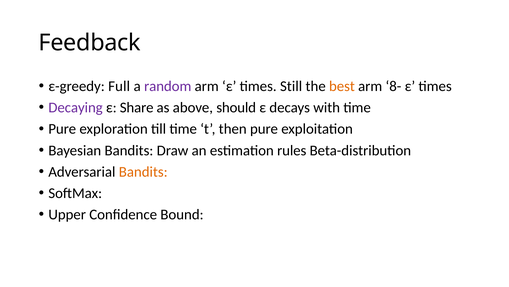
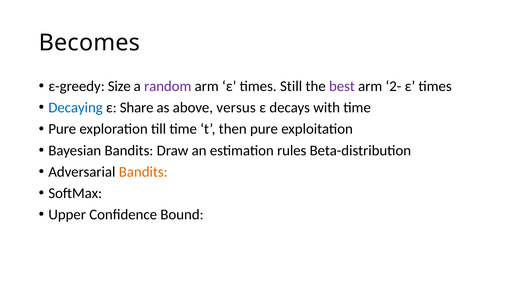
Feedback: Feedback -> Becomes
Full: Full -> Size
best colour: orange -> purple
8-: 8- -> 2-
Decaying colour: purple -> blue
should: should -> versus
